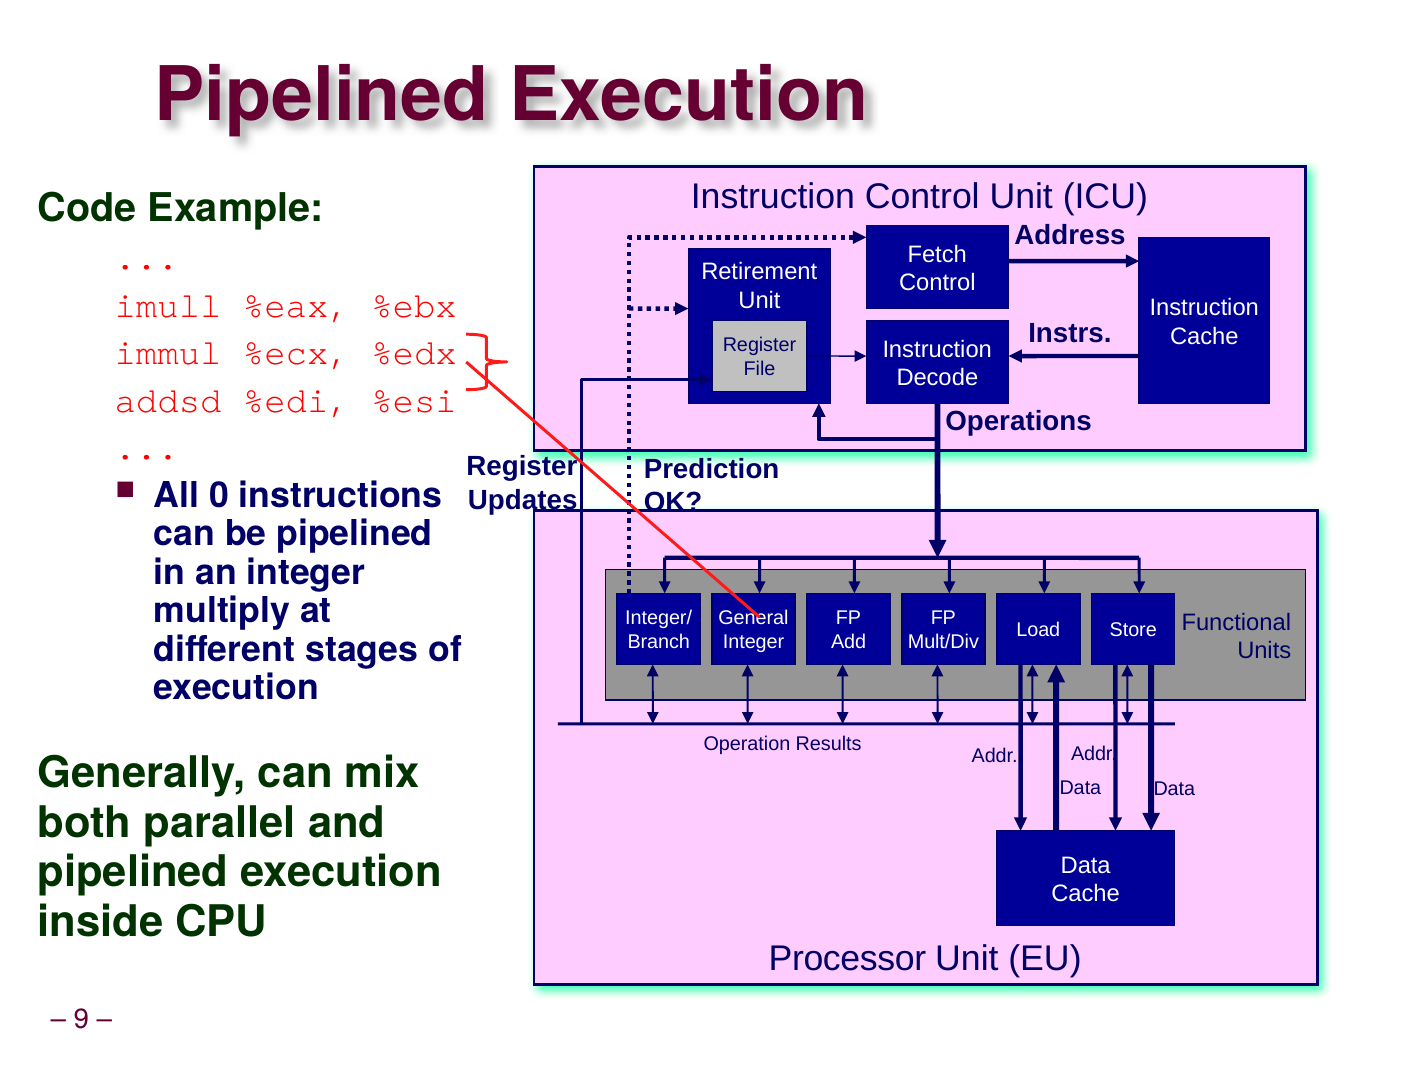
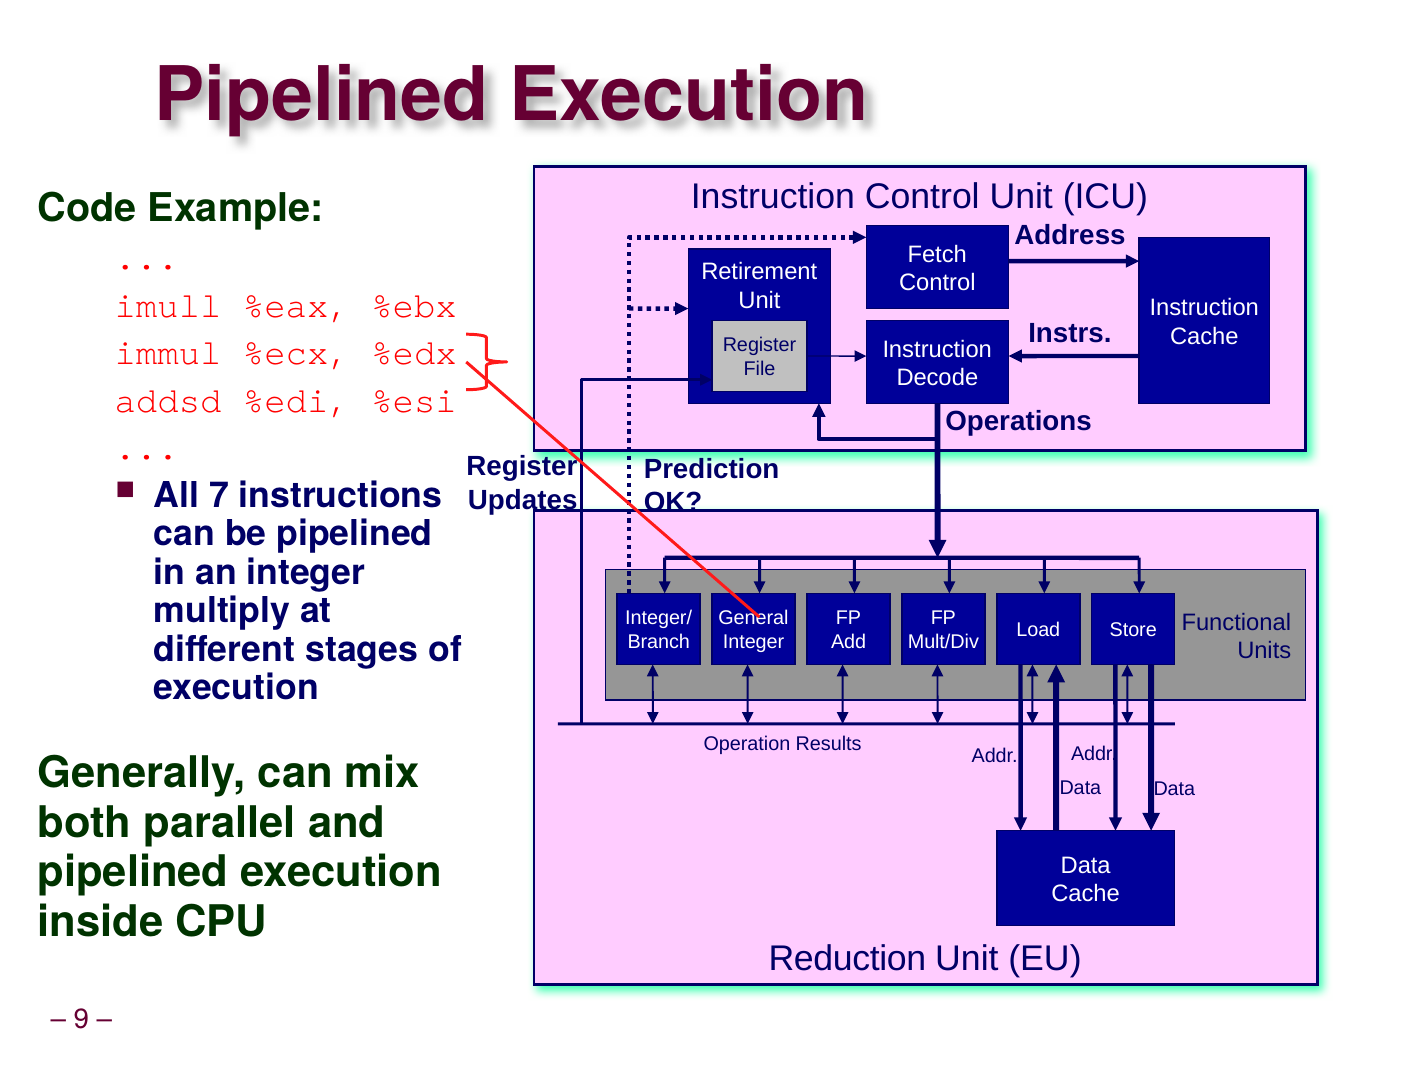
0: 0 -> 7
Processor: Processor -> Reduction
